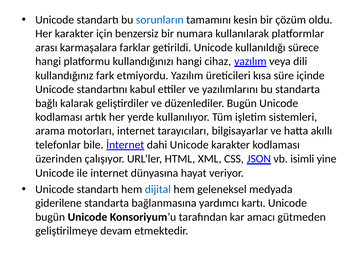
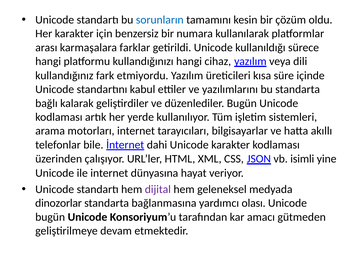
dijital colour: blue -> purple
giderilene: giderilene -> dinozorlar
kartı: kartı -> olası
